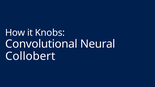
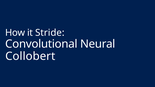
Knobs: Knobs -> Stride
